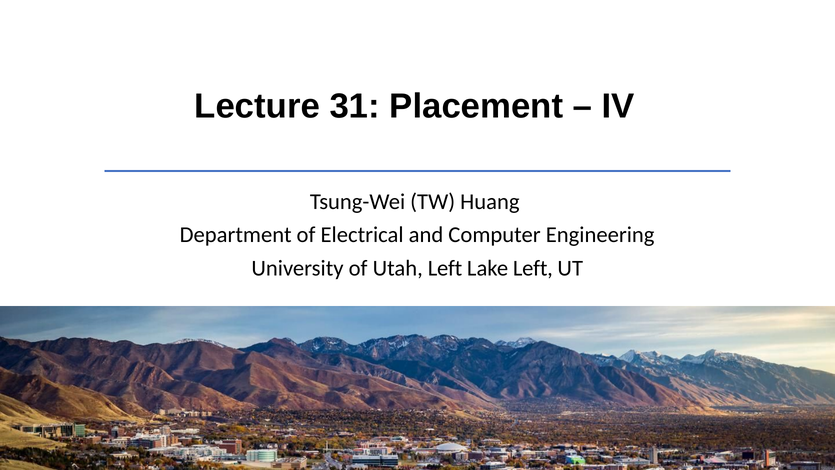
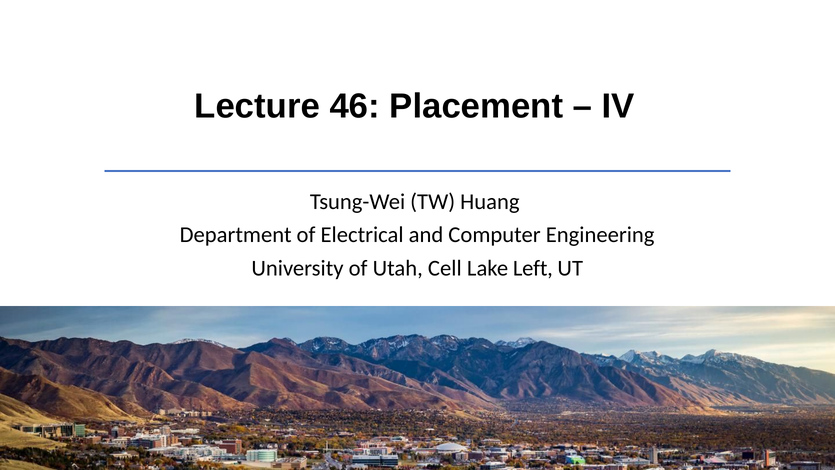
31: 31 -> 46
Utah Left: Left -> Cell
